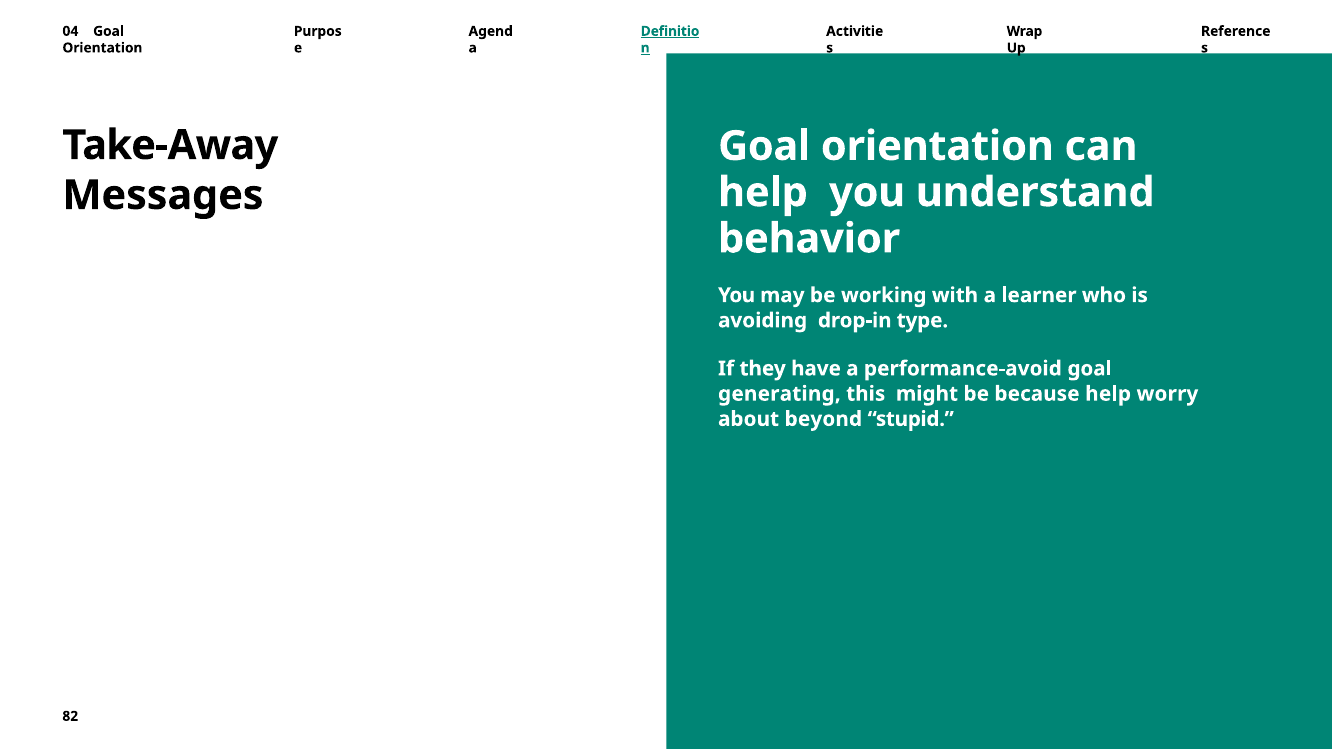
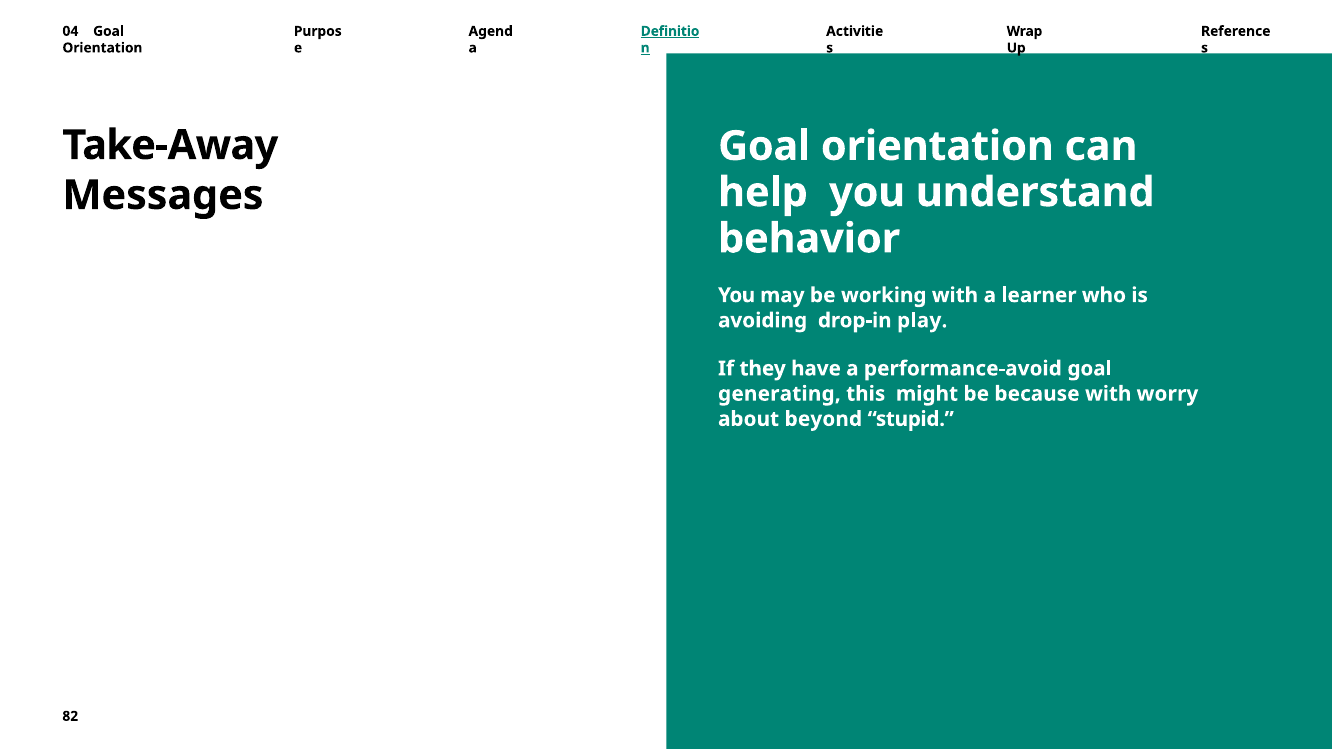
type: type -> play
because help: help -> with
